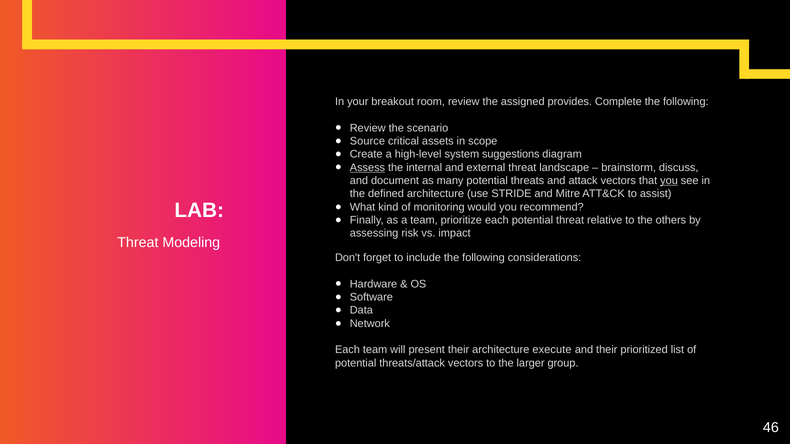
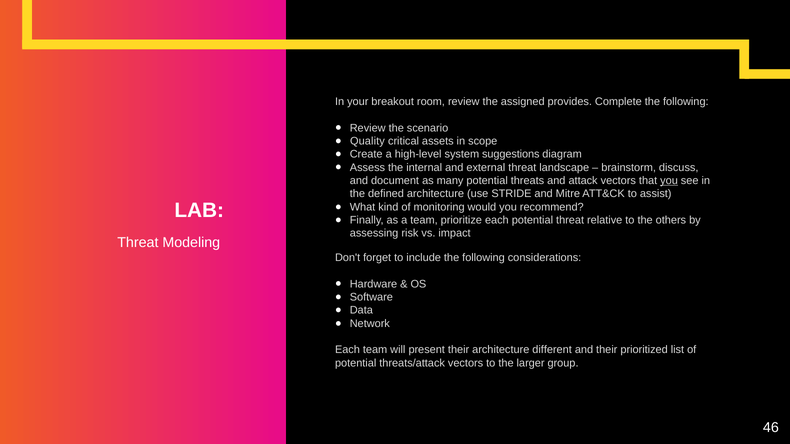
Source: Source -> Quality
Assess underline: present -> none
execute: execute -> different
